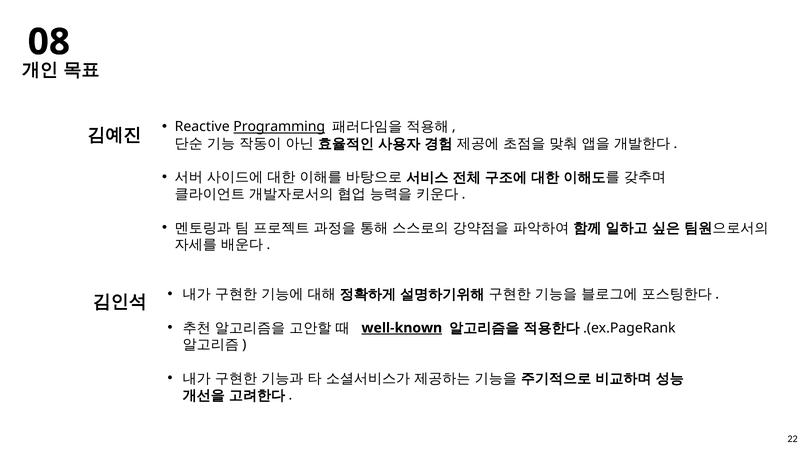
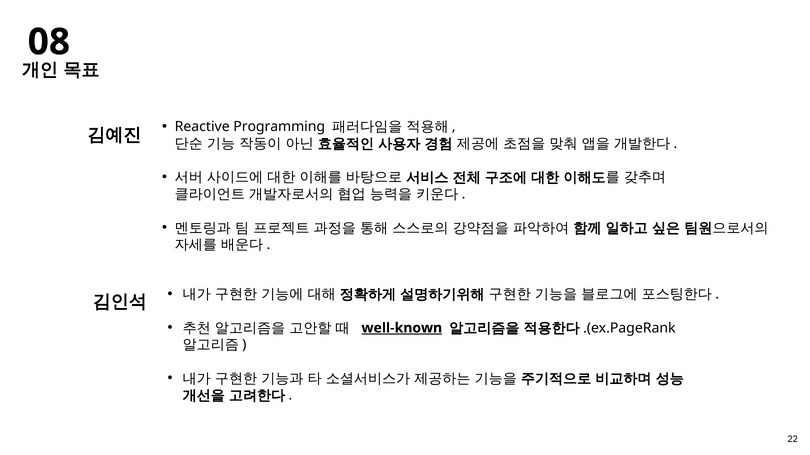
Programming underline: present -> none
